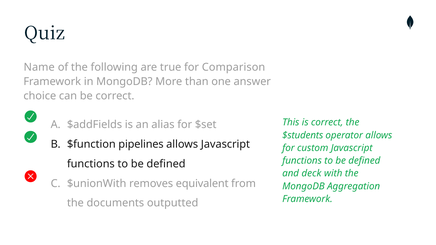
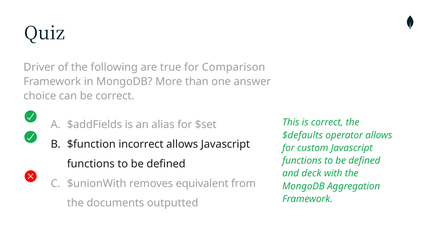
Name: Name -> Driver
$students: $students -> $defaults
pipelines: pipelines -> incorrect
